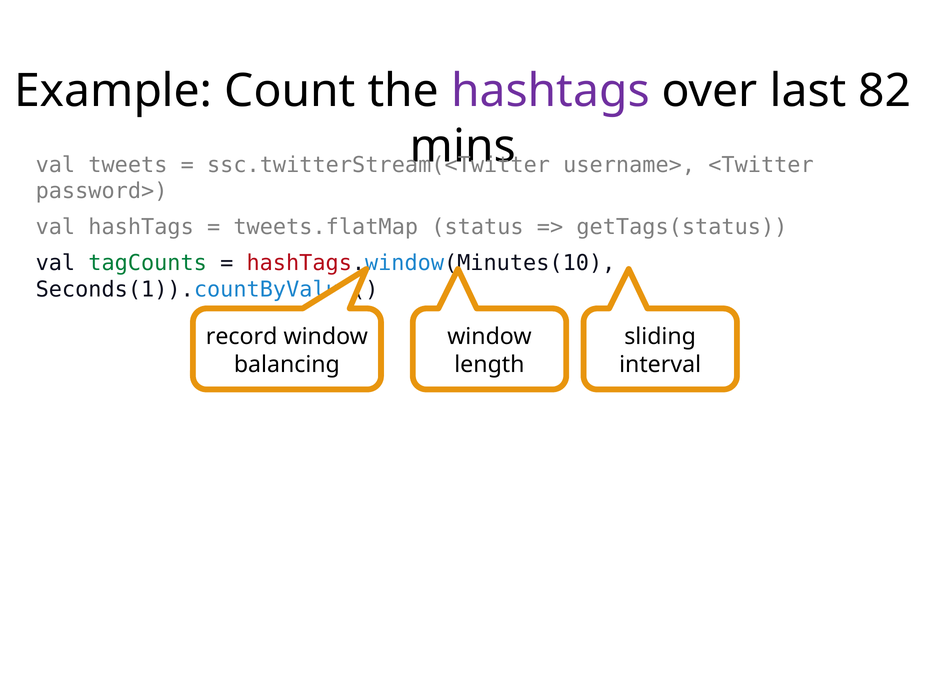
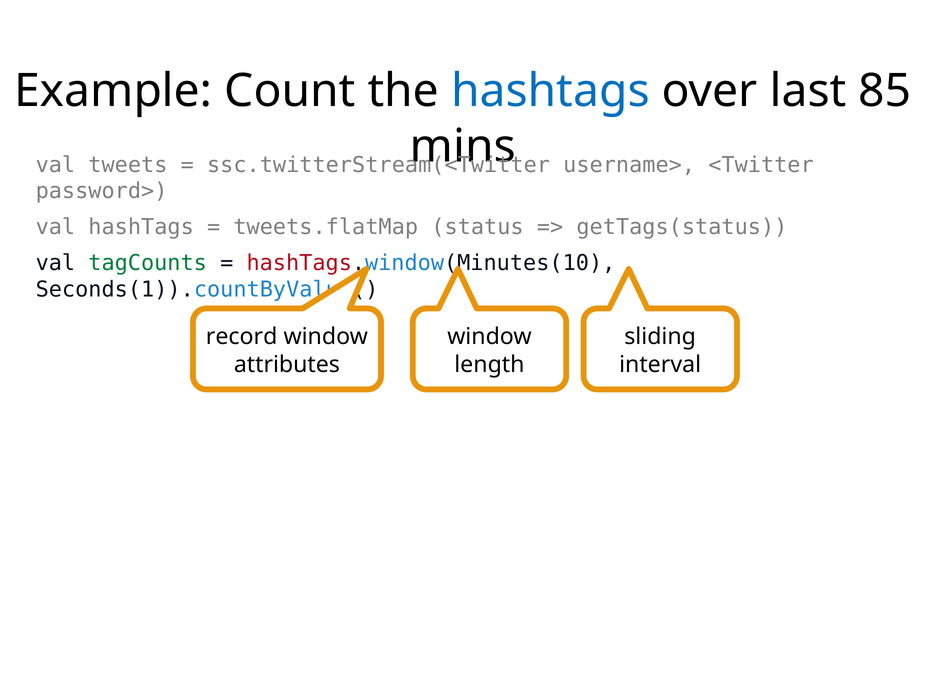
hashtags at (550, 91) colour: purple -> blue
82: 82 -> 85
balancing: balancing -> attributes
